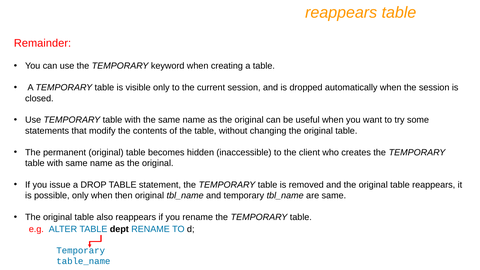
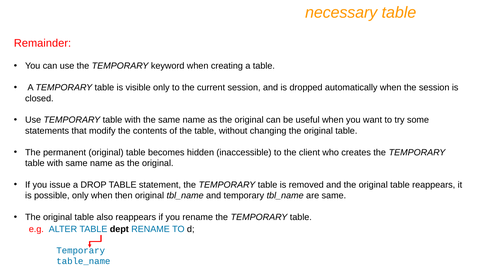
reappears at (341, 12): reappears -> necessary
